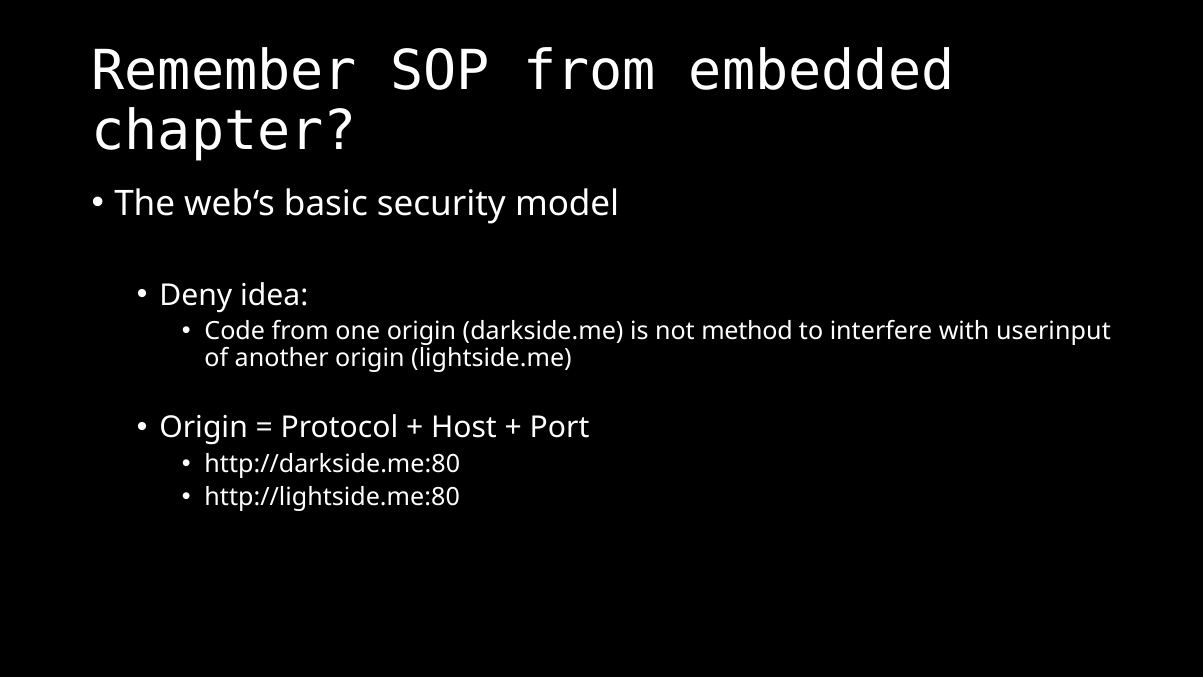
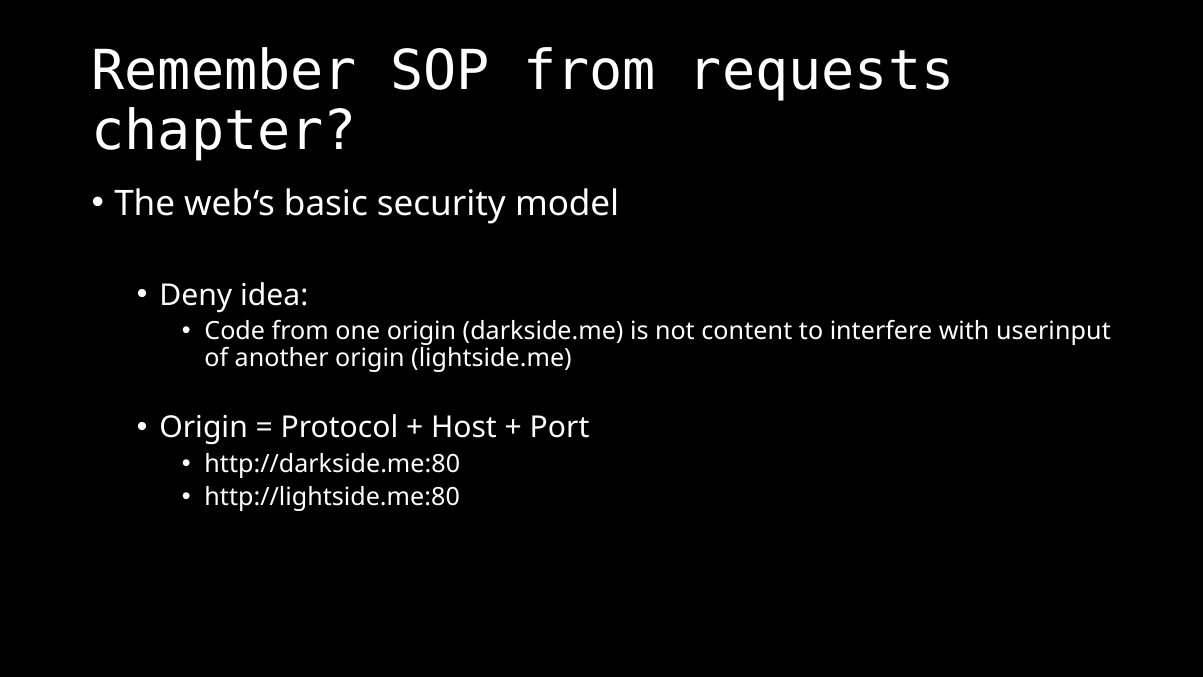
embedded: embedded -> requests
method: method -> content
